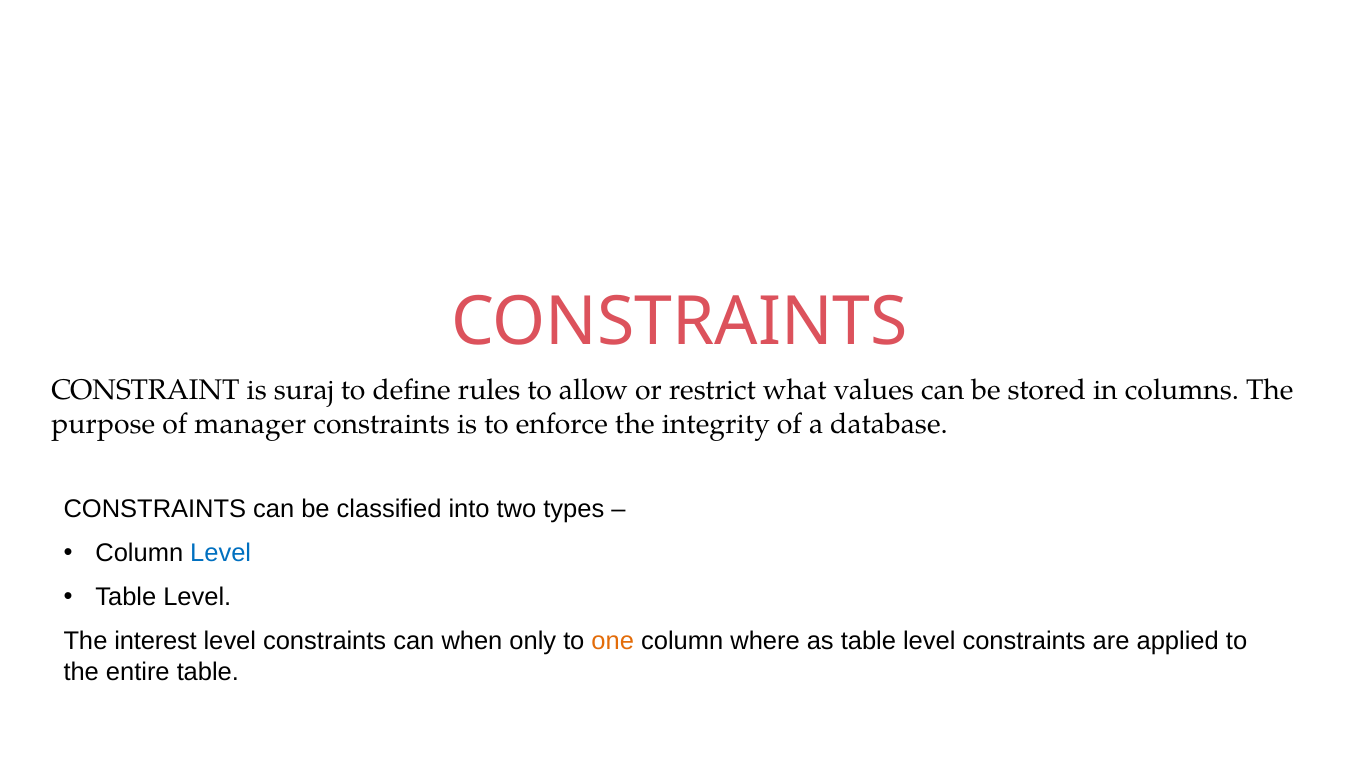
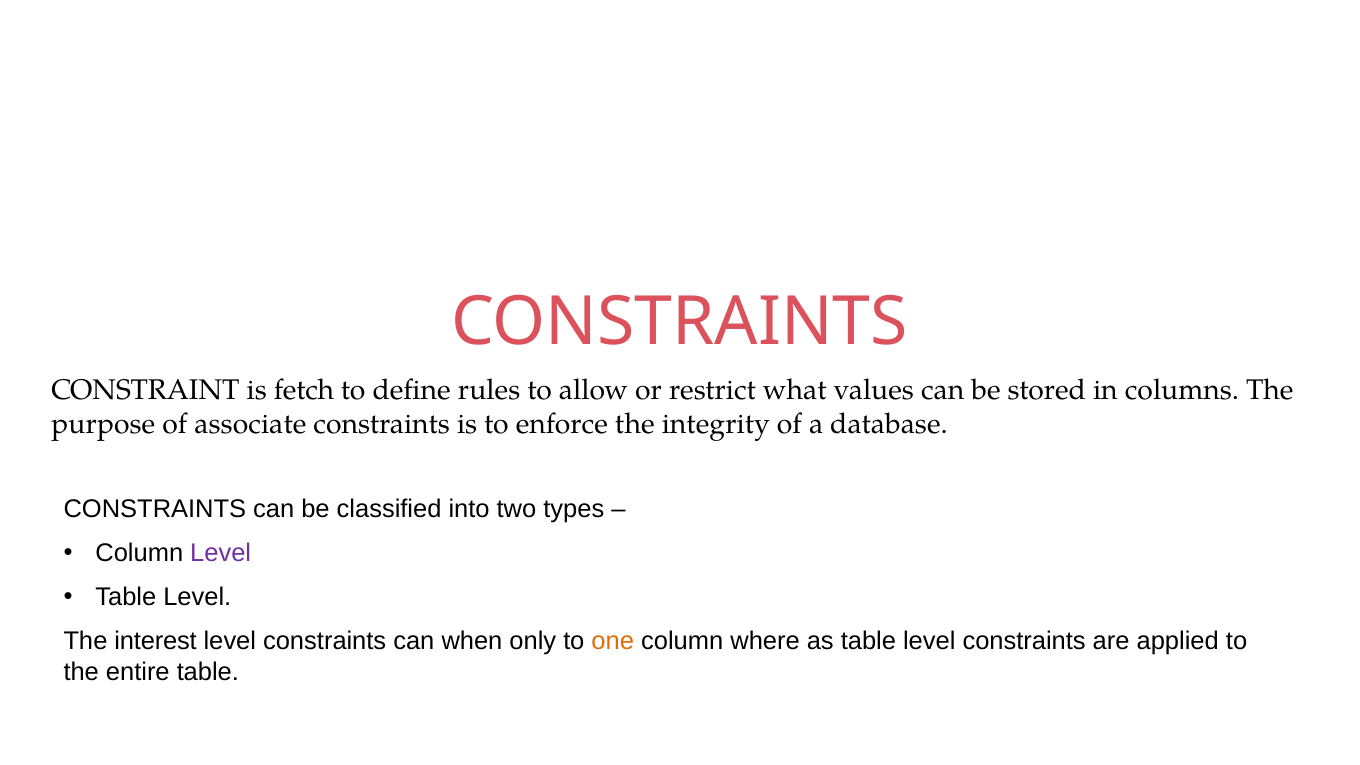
suraj: suraj -> fetch
manager: manager -> associate
Level at (221, 553) colour: blue -> purple
